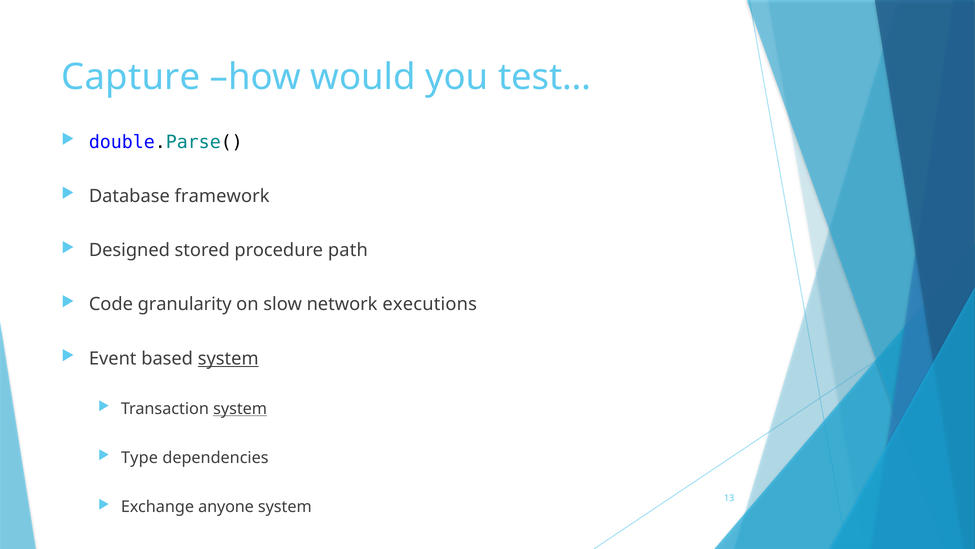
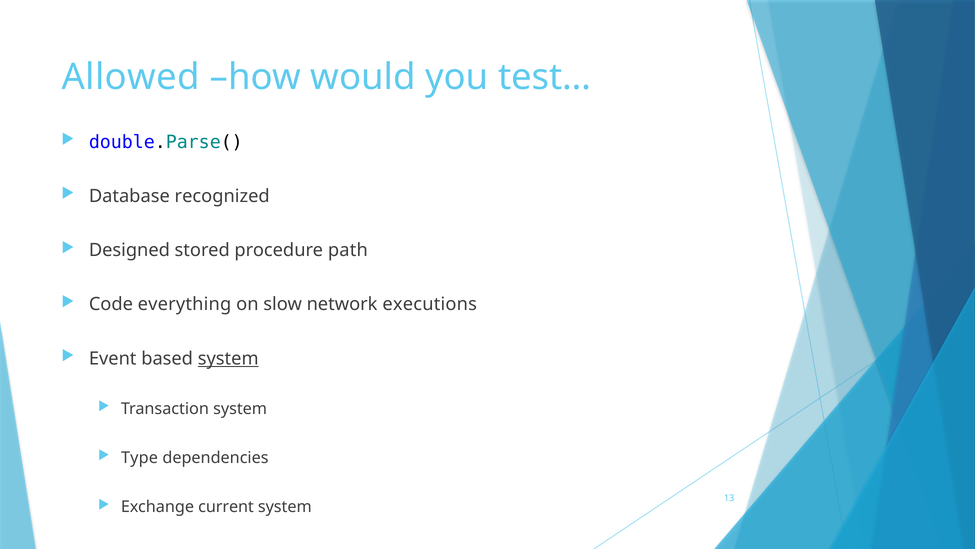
Capture: Capture -> Allowed
framework: framework -> recognized
granularity: granularity -> everything
system at (240, 408) underline: present -> none
anyone: anyone -> current
